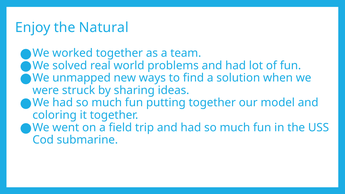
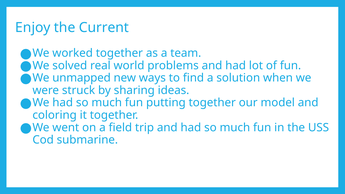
Natural: Natural -> Current
